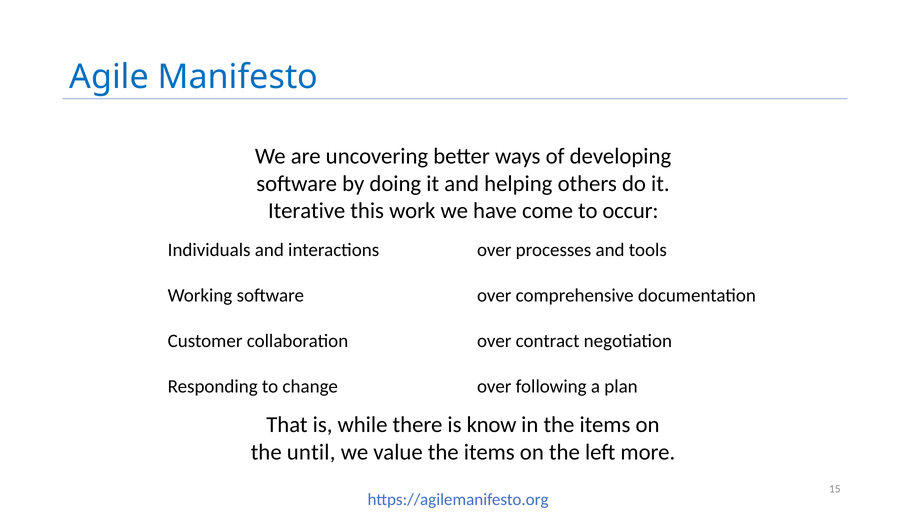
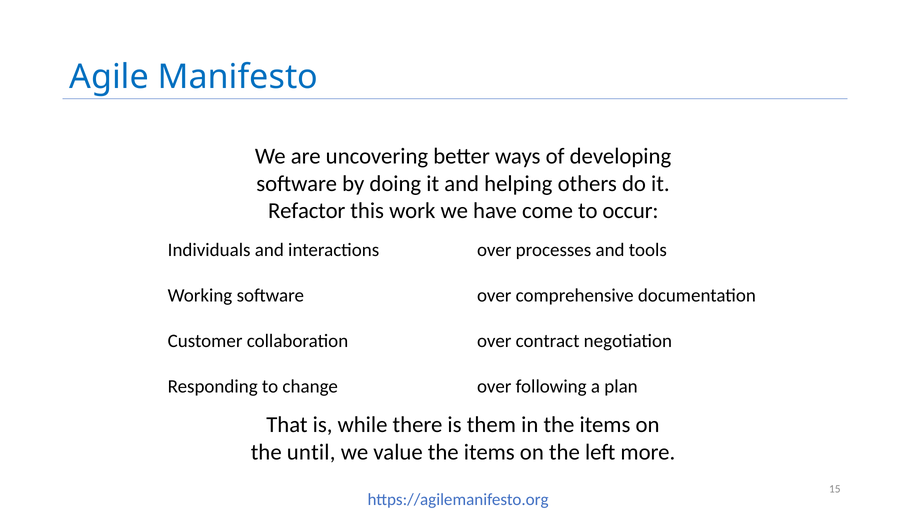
Iterative: Iterative -> Refactor
know: know -> them
